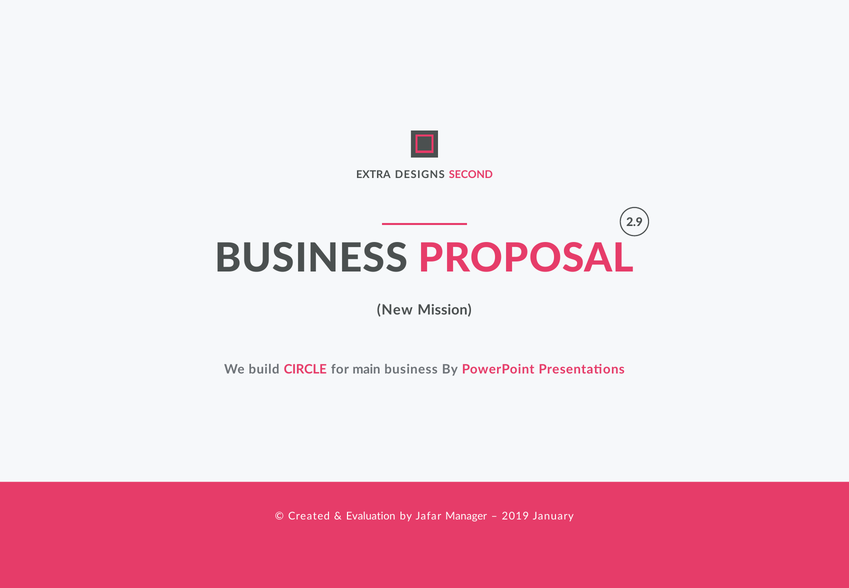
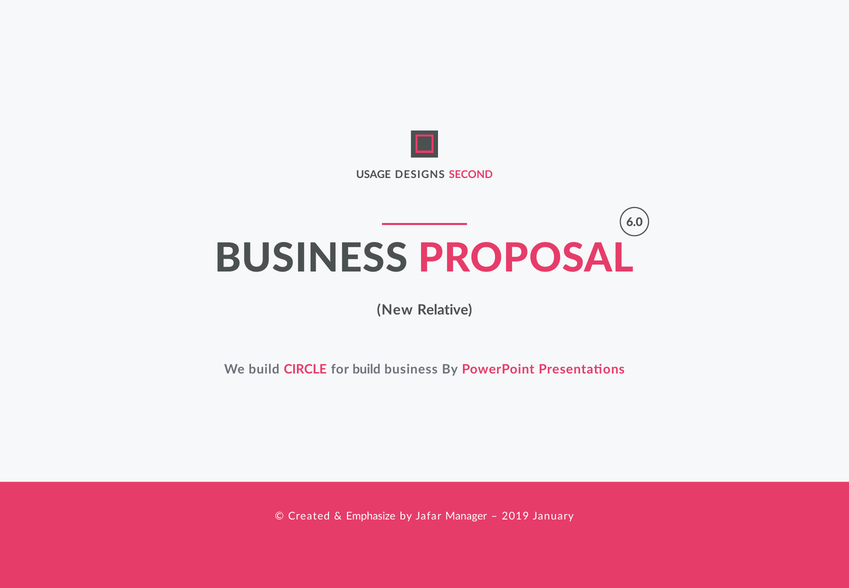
EXTRA: EXTRA -> USAGE
2.9: 2.9 -> 6.0
Mission: Mission -> Relative
for main: main -> build
Evaluation: Evaluation -> Emphasize
